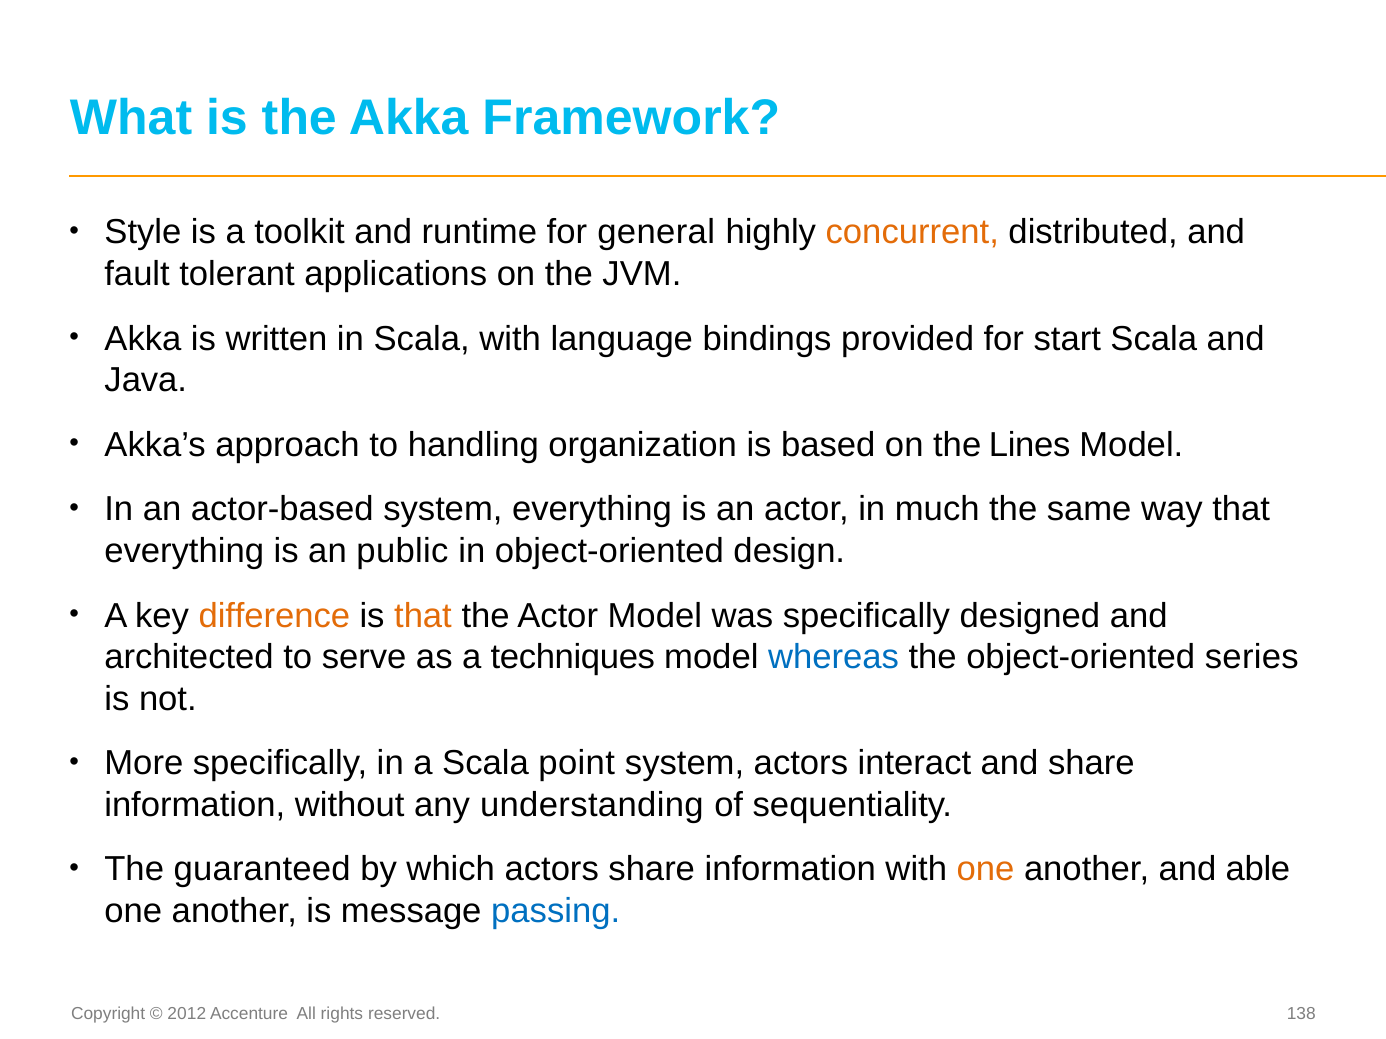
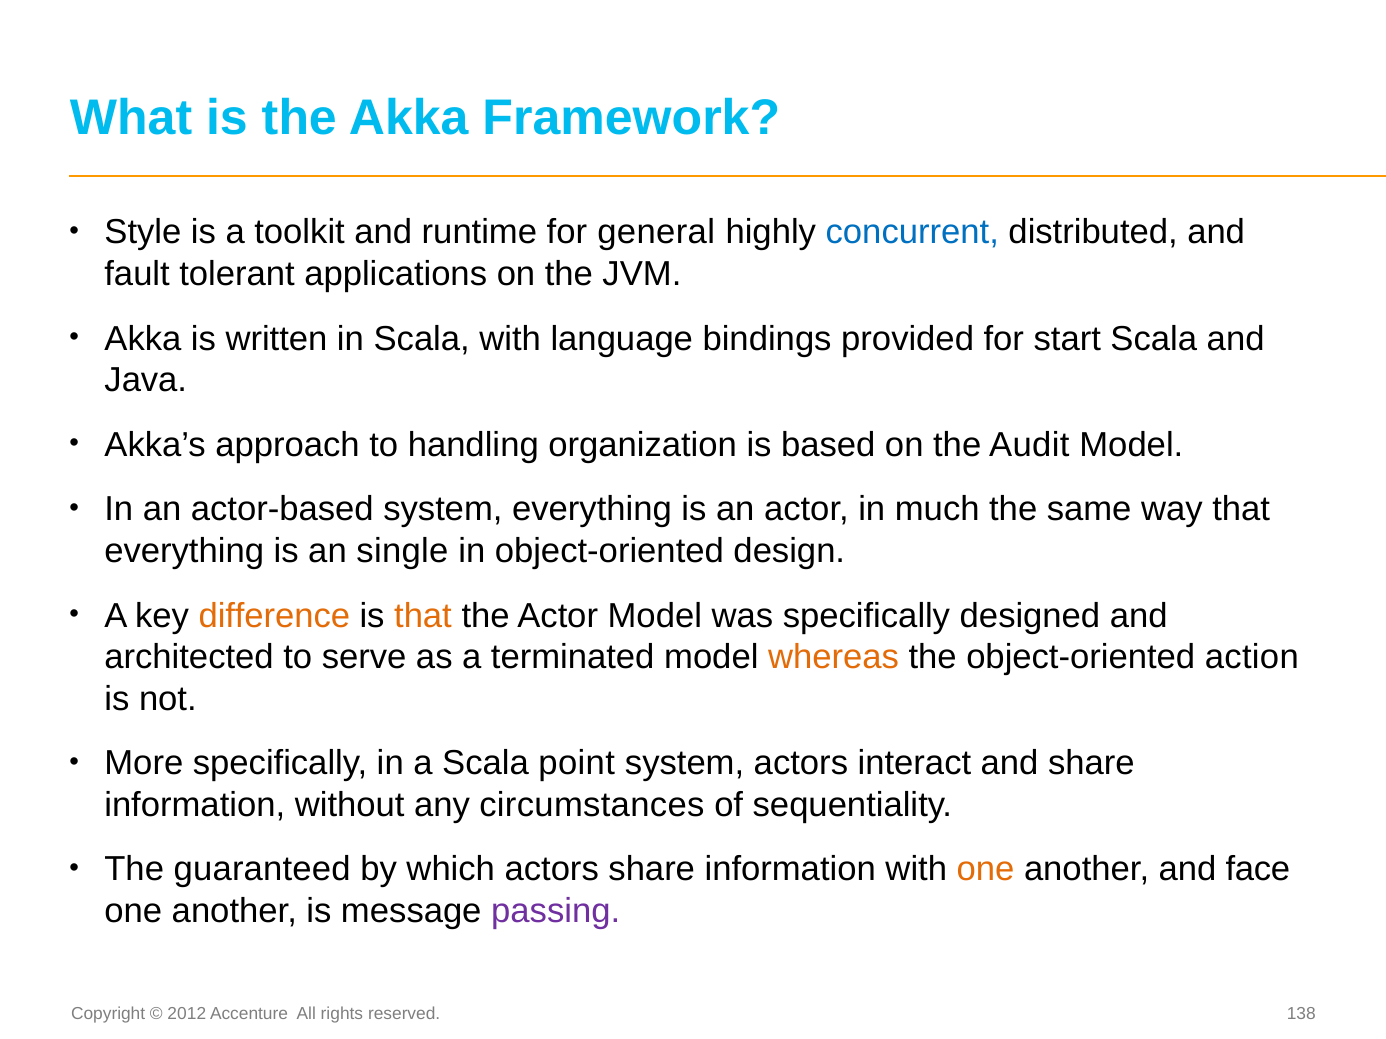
concurrent colour: orange -> blue
Lines: Lines -> Audit
public: public -> single
techniques: techniques -> terminated
whereas colour: blue -> orange
series: series -> action
understanding: understanding -> circumstances
able: able -> face
passing colour: blue -> purple
